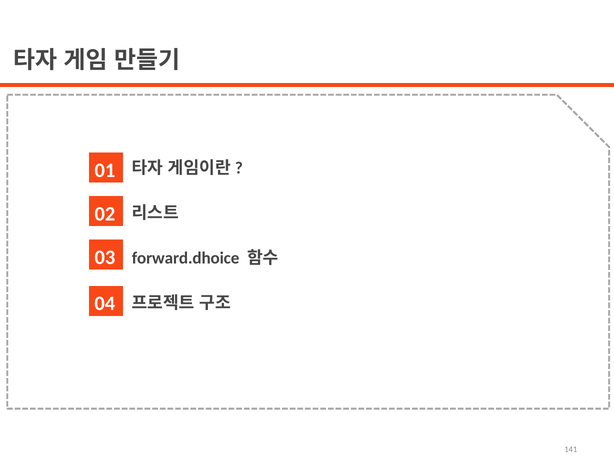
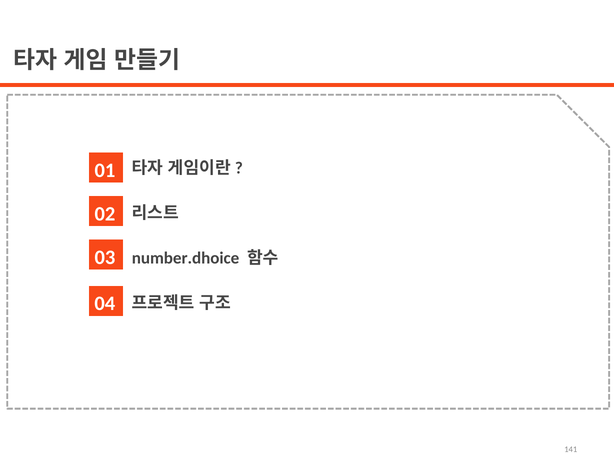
forward.dhoice: forward.dhoice -> number.dhoice
